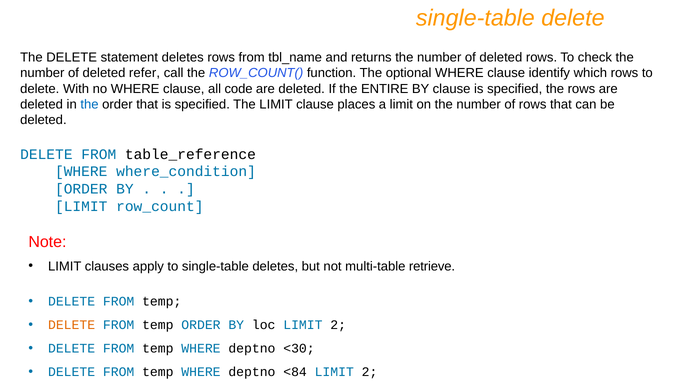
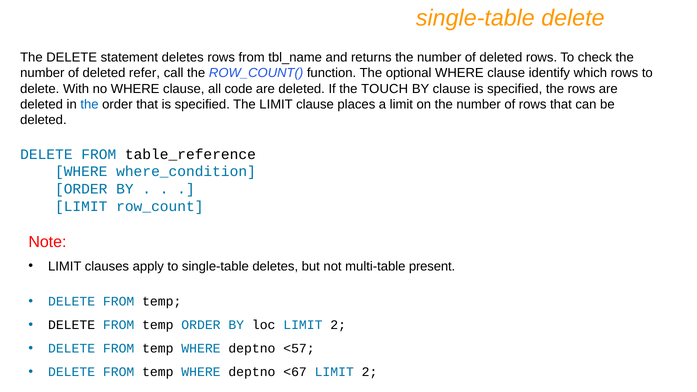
ENTIRE: ENTIRE -> TOUCH
retrieve: retrieve -> present
DELETE at (72, 325) colour: orange -> black
<30: <30 -> <57
<84: <84 -> <67
